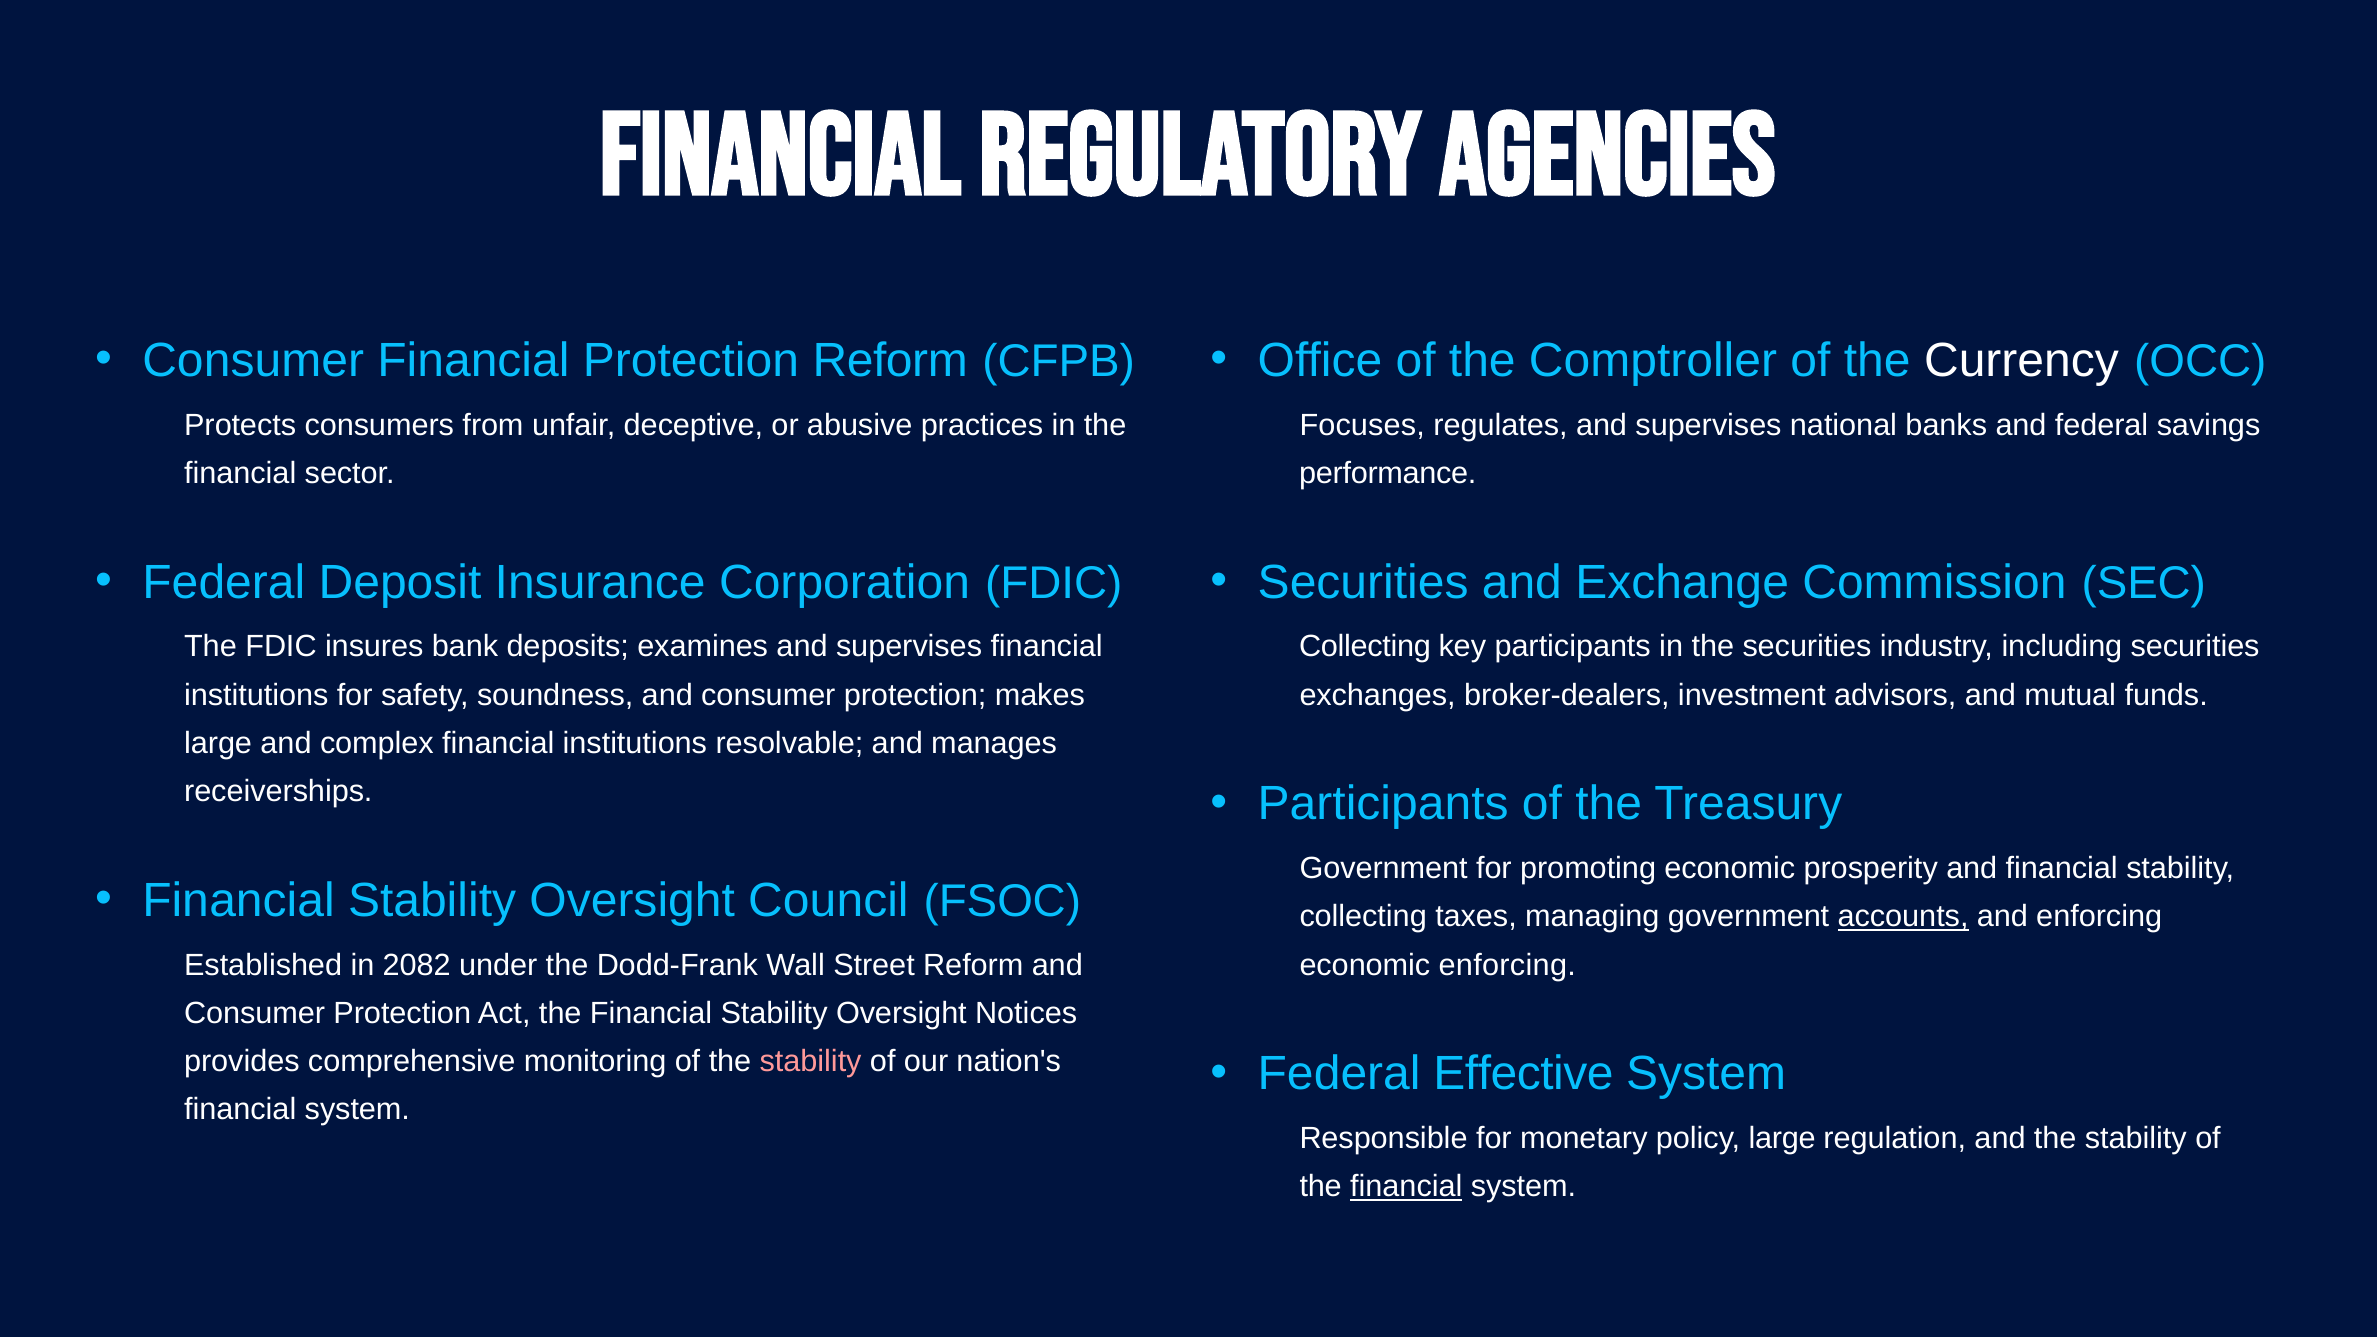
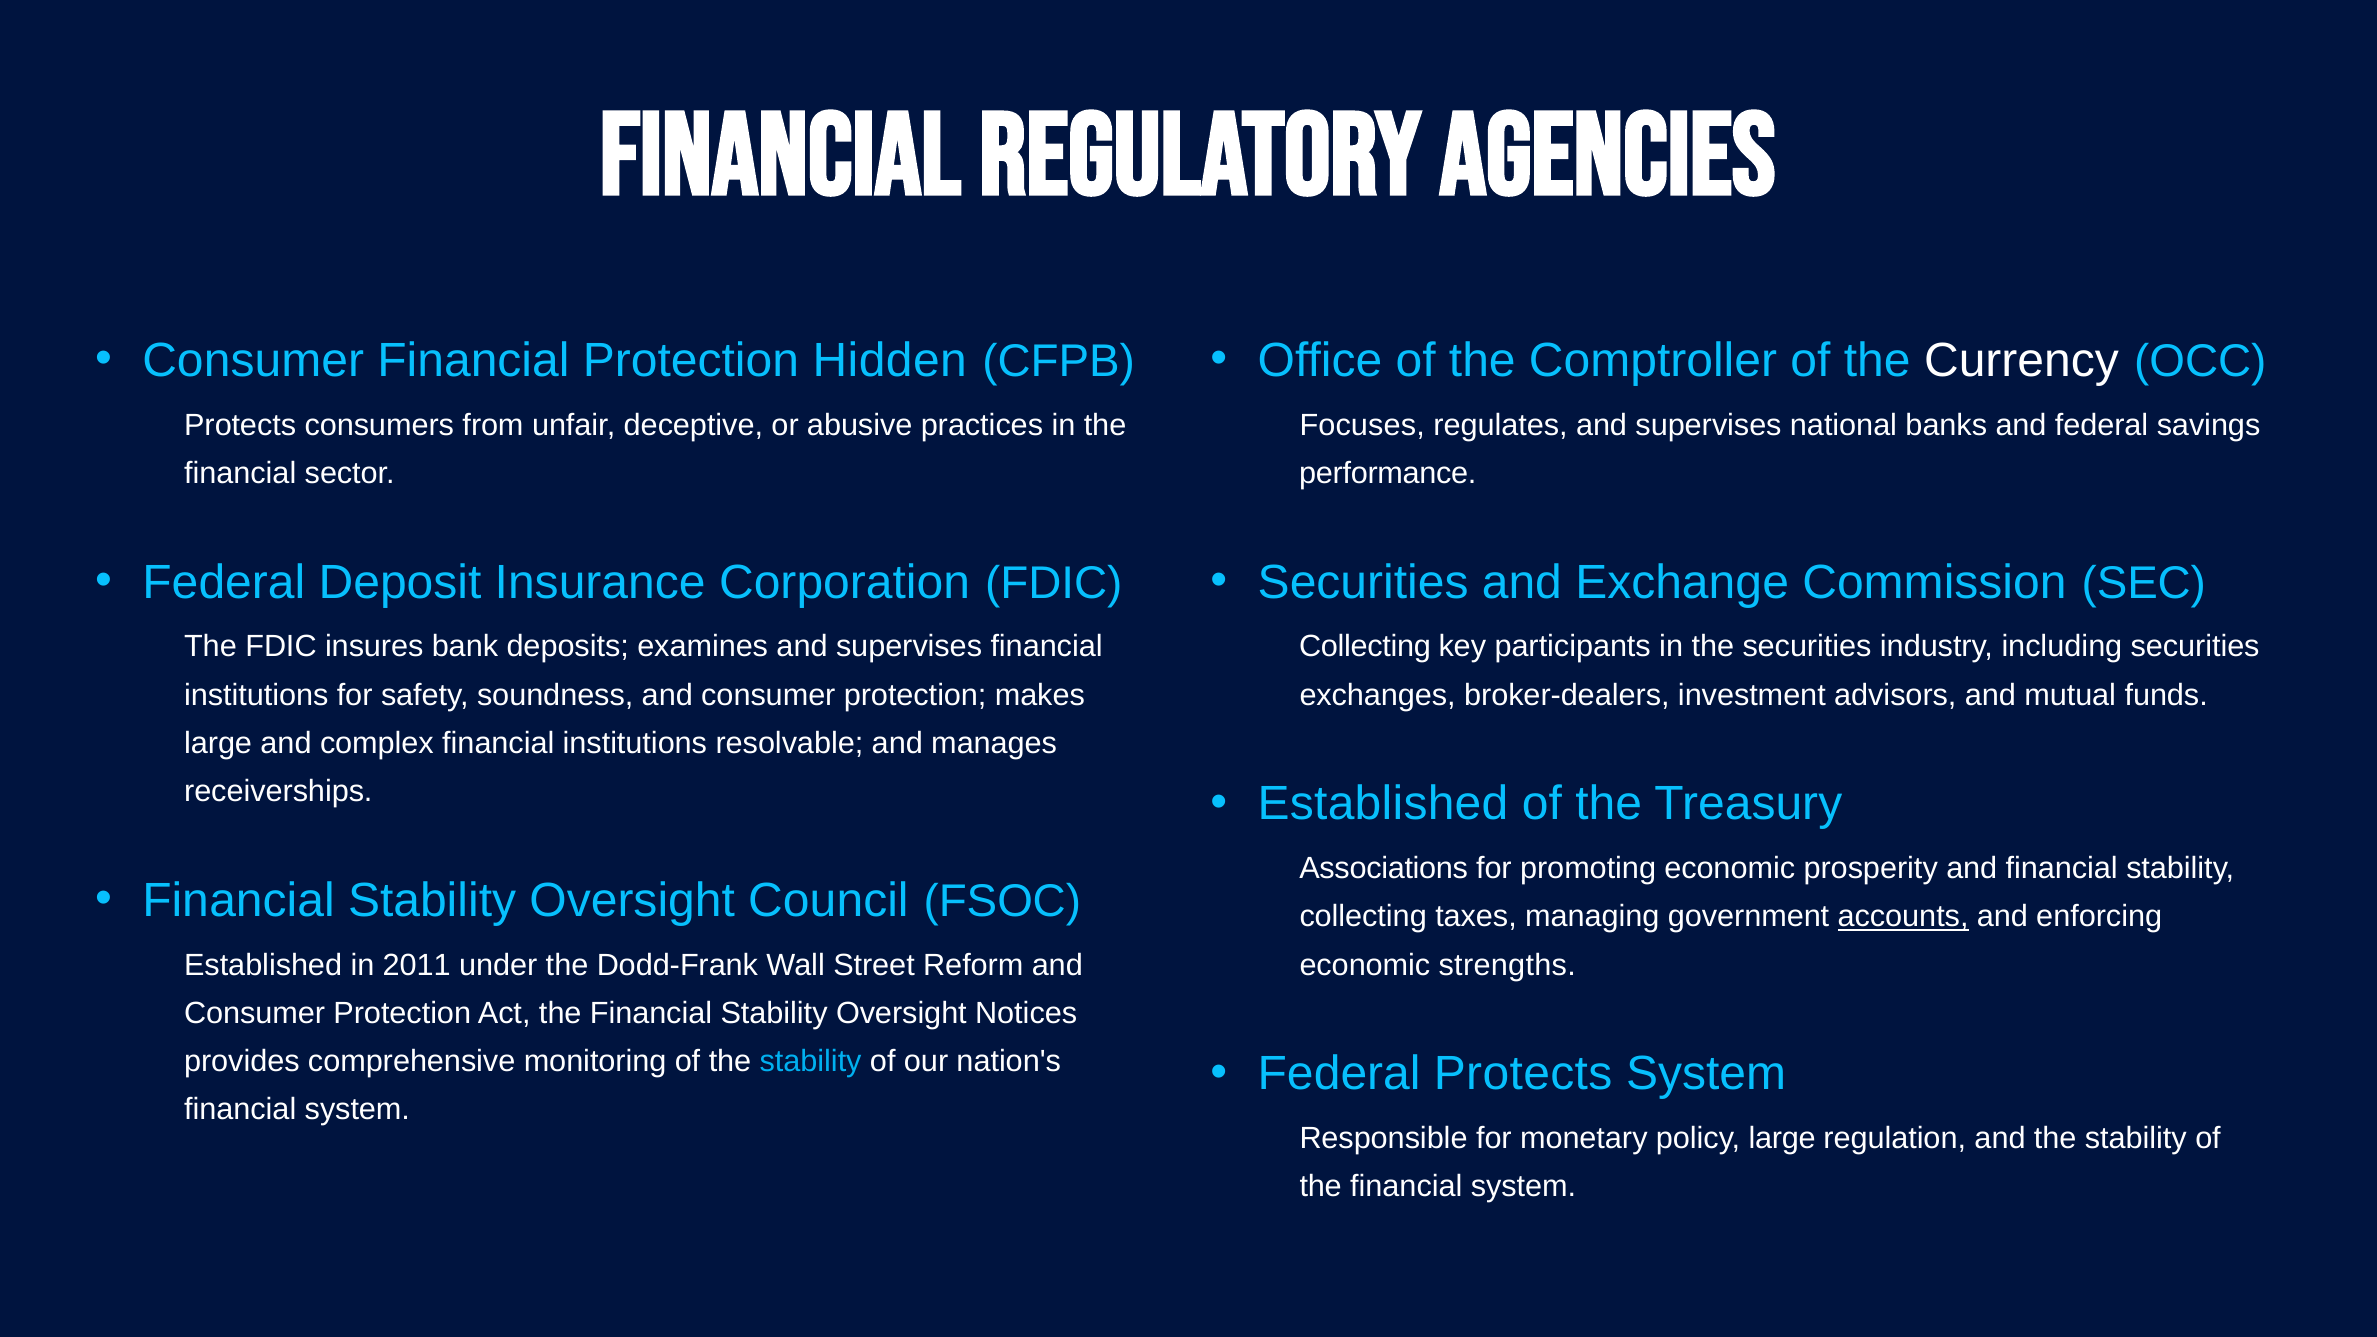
Protection Reform: Reform -> Hidden
Participants at (1383, 804): Participants -> Established
Government at (1384, 869): Government -> Associations
2082: 2082 -> 2011
economic enforcing: enforcing -> strengths
stability at (811, 1061) colour: pink -> light blue
Federal Effective: Effective -> Protects
financial at (1406, 1187) underline: present -> none
